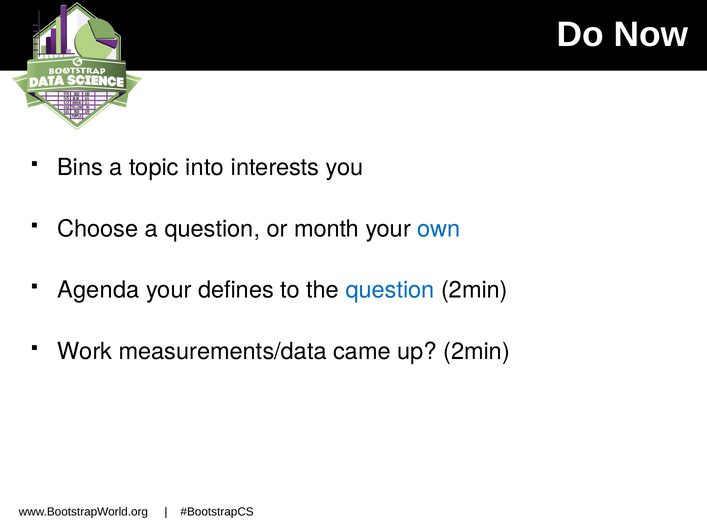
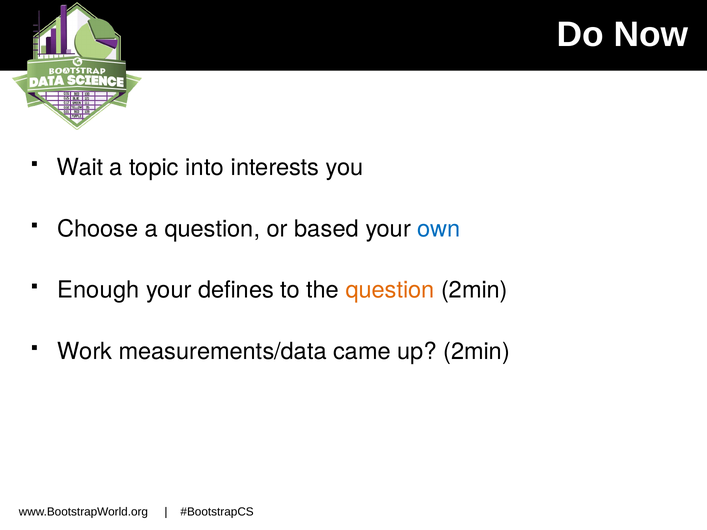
Bins: Bins -> Wait
month: month -> based
Agenda: Agenda -> Enough
question at (390, 290) colour: blue -> orange
